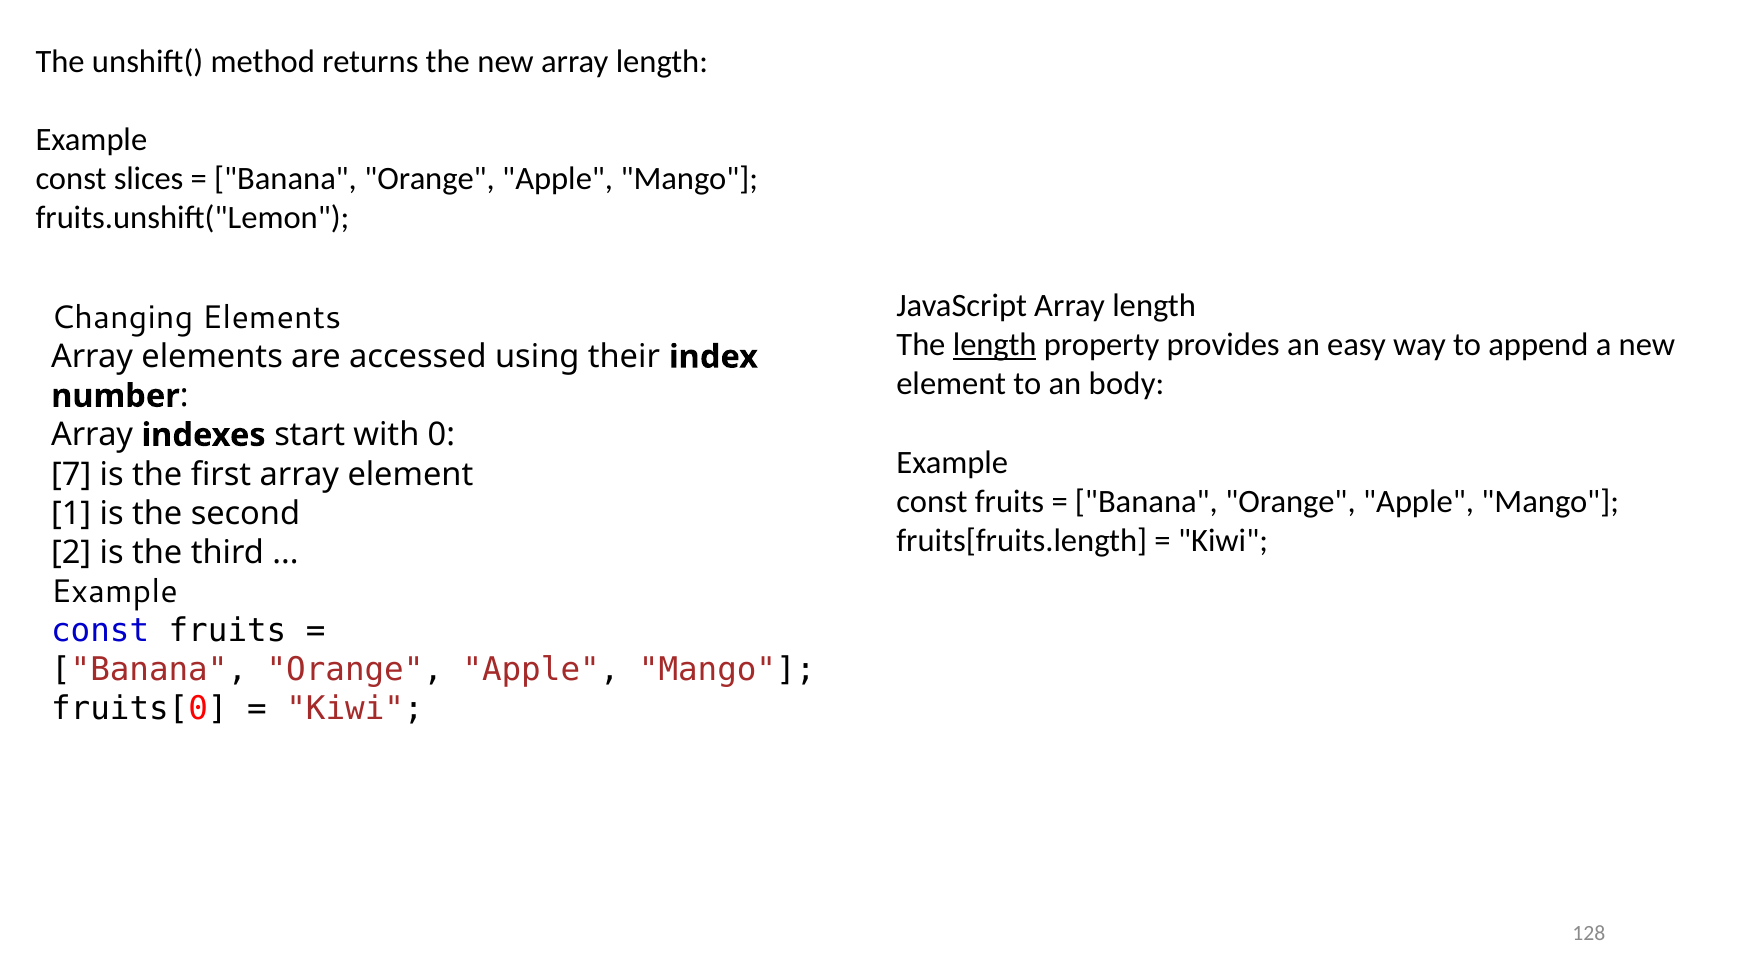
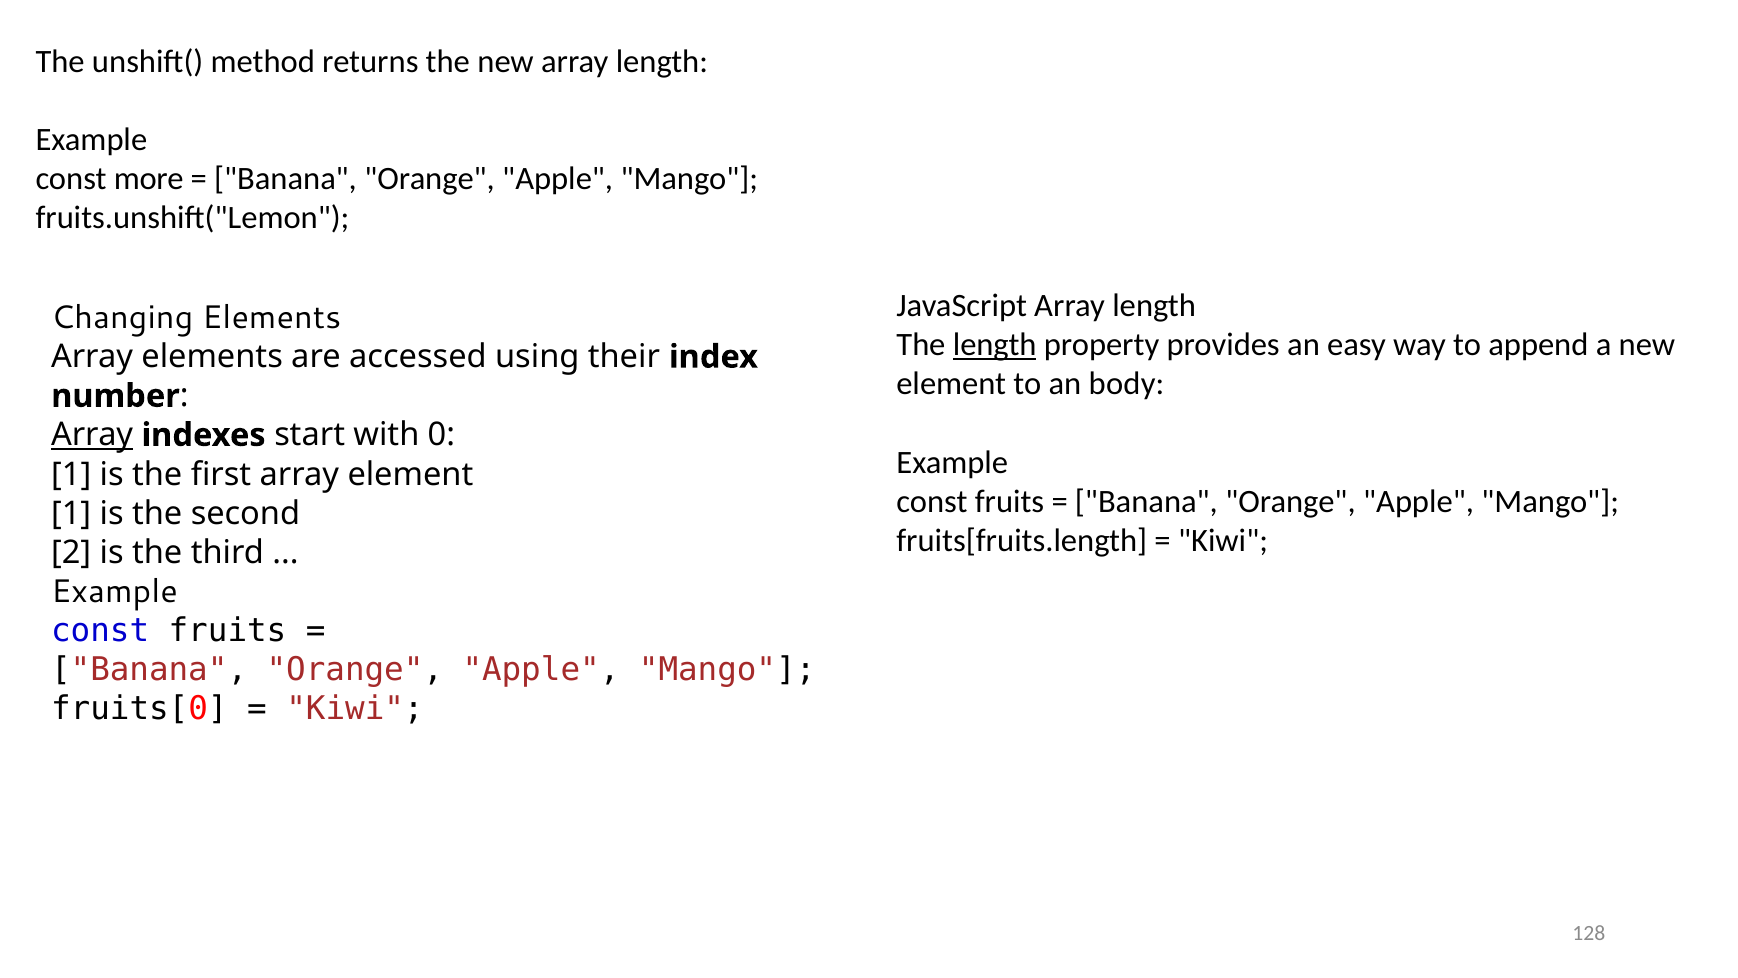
slices: slices -> more
Array at (92, 435) underline: none -> present
7 at (71, 474): 7 -> 1
